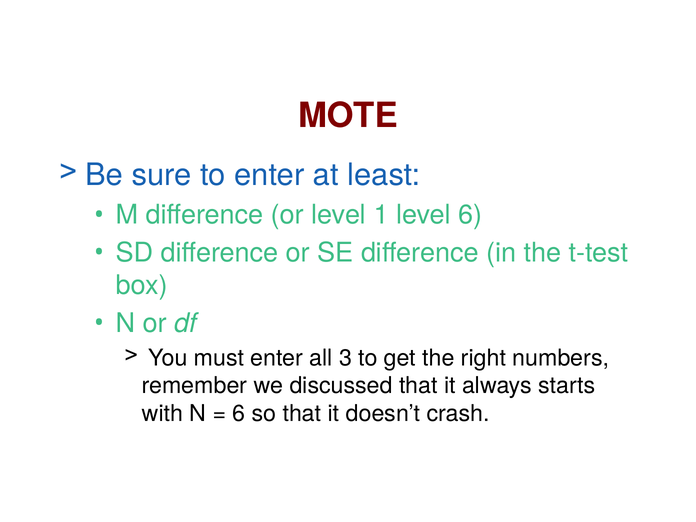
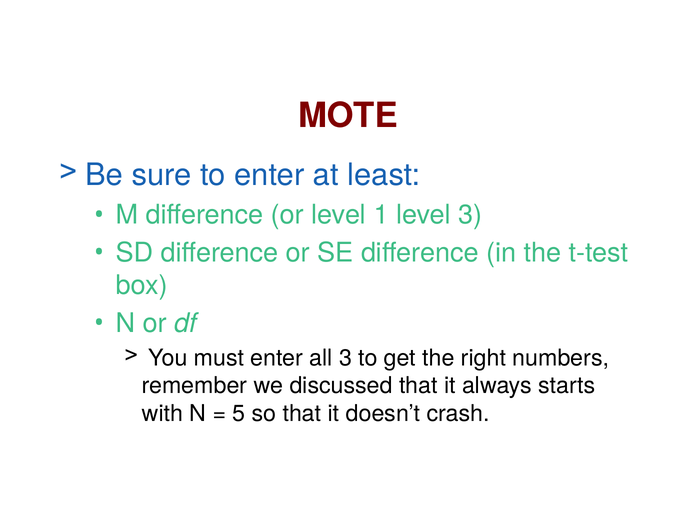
level 6: 6 -> 3
6 at (239, 414): 6 -> 5
